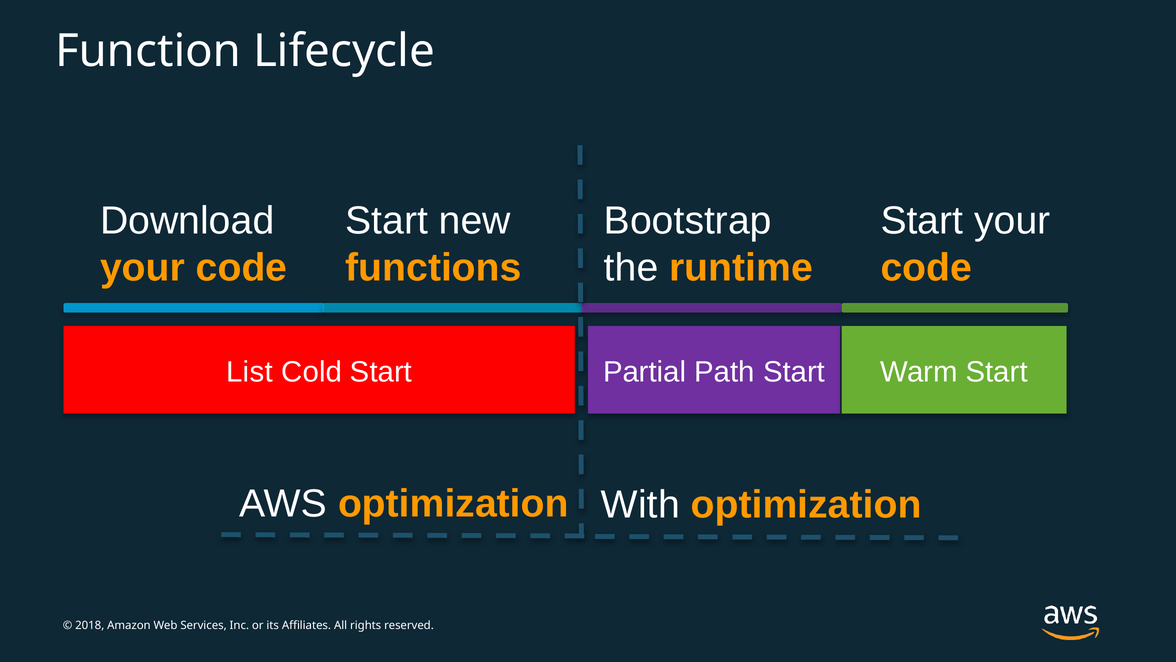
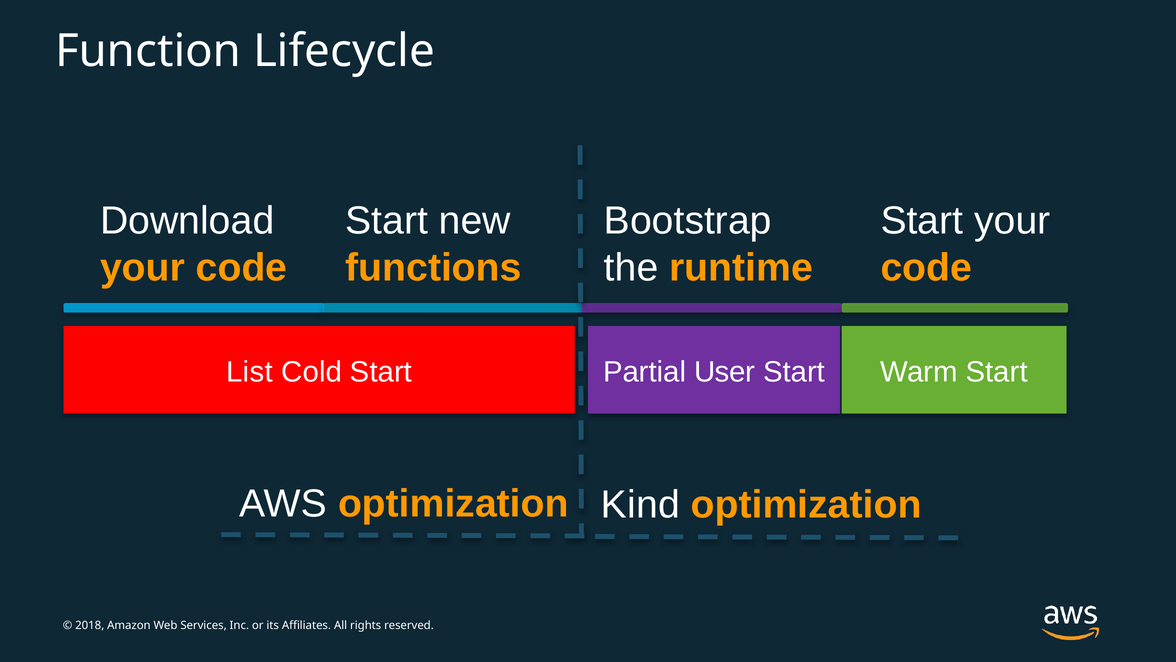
Path: Path -> User
With: With -> Kind
